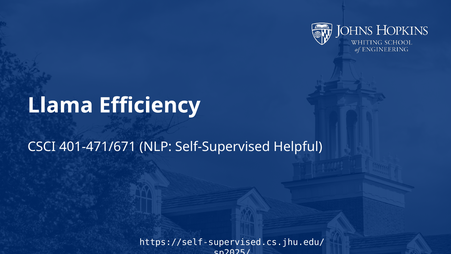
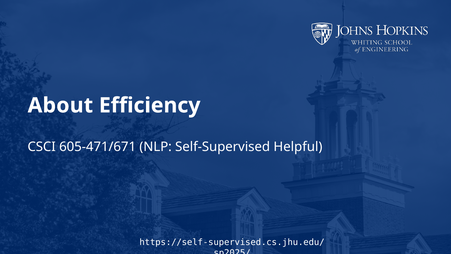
Llama: Llama -> About
401-471/671: 401-471/671 -> 605-471/671
